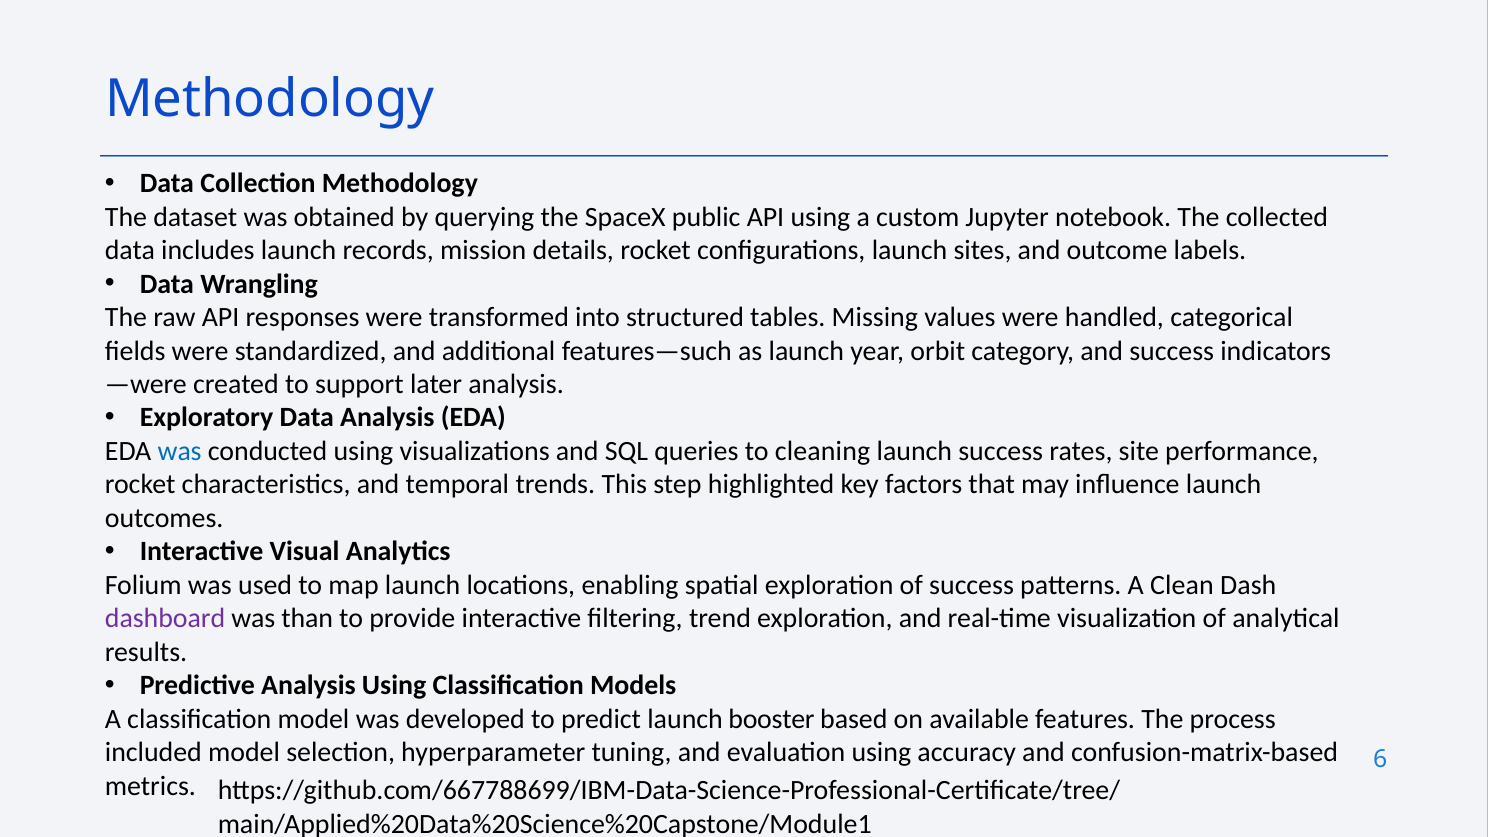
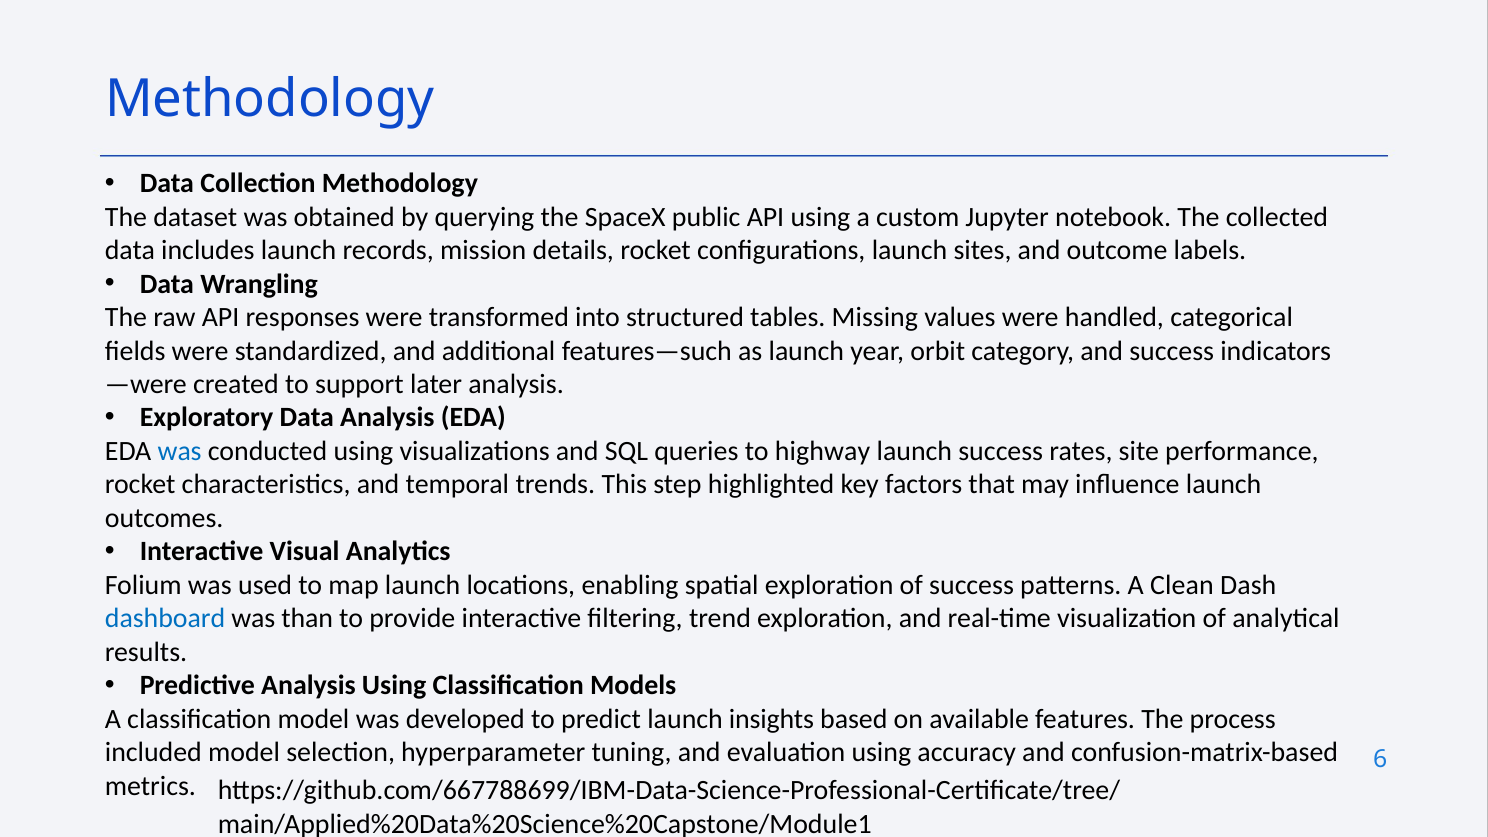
cleaning: cleaning -> highway
dashboard colour: purple -> blue
booster: booster -> insights
